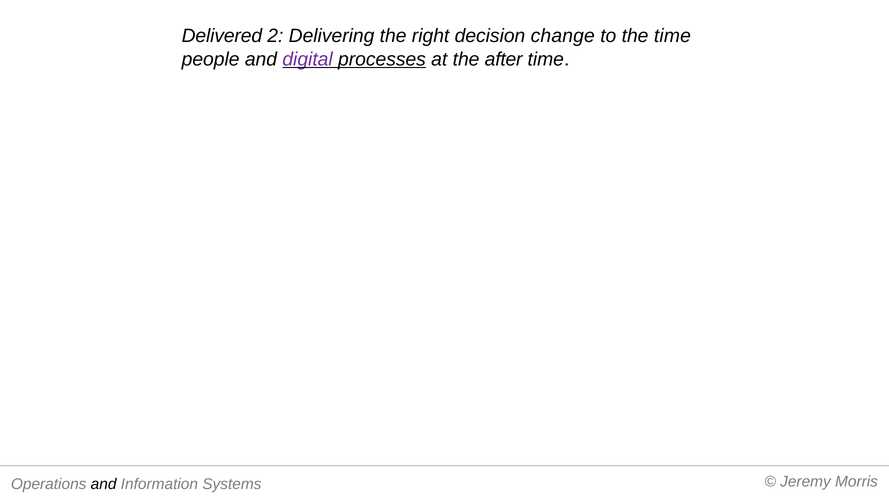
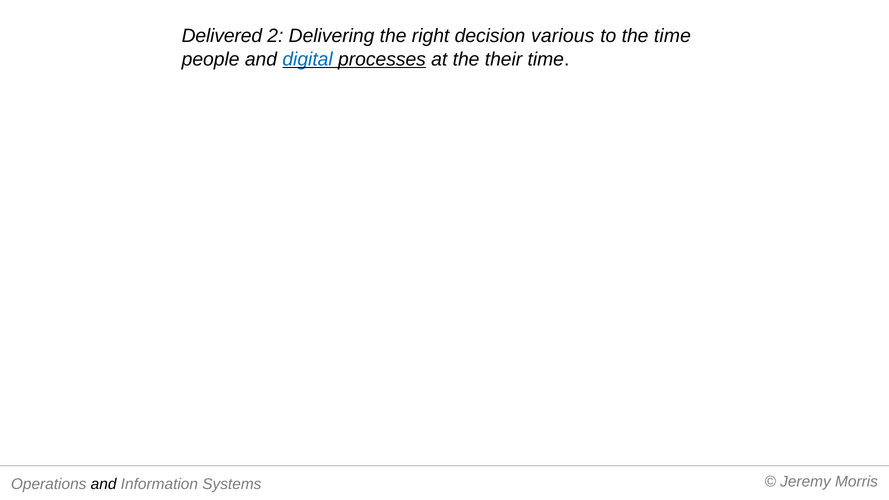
change: change -> various
digital colour: purple -> blue
after: after -> their
